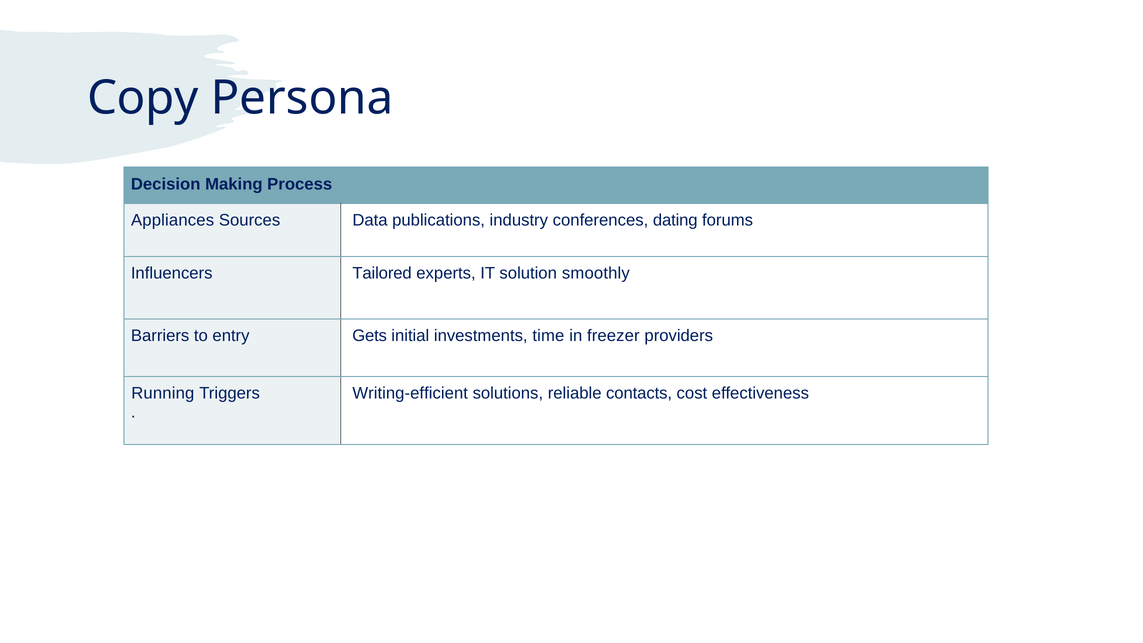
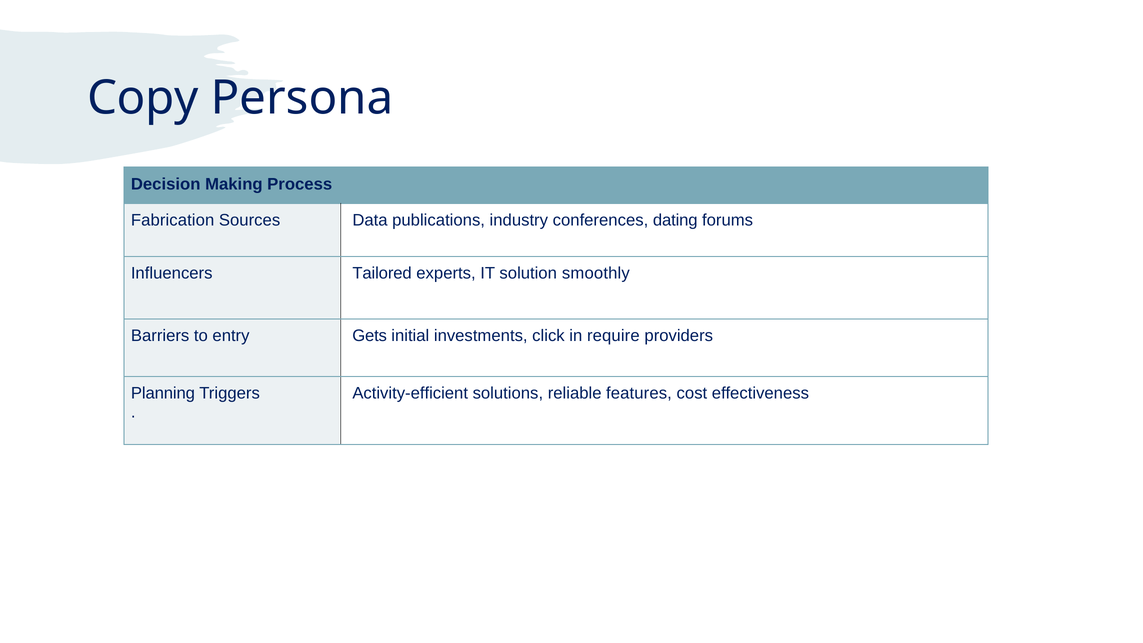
Appliances: Appliances -> Fabrication
time: time -> click
freezer: freezer -> require
Running: Running -> Planning
Writing-efficient: Writing-efficient -> Activity-efficient
contacts: contacts -> features
